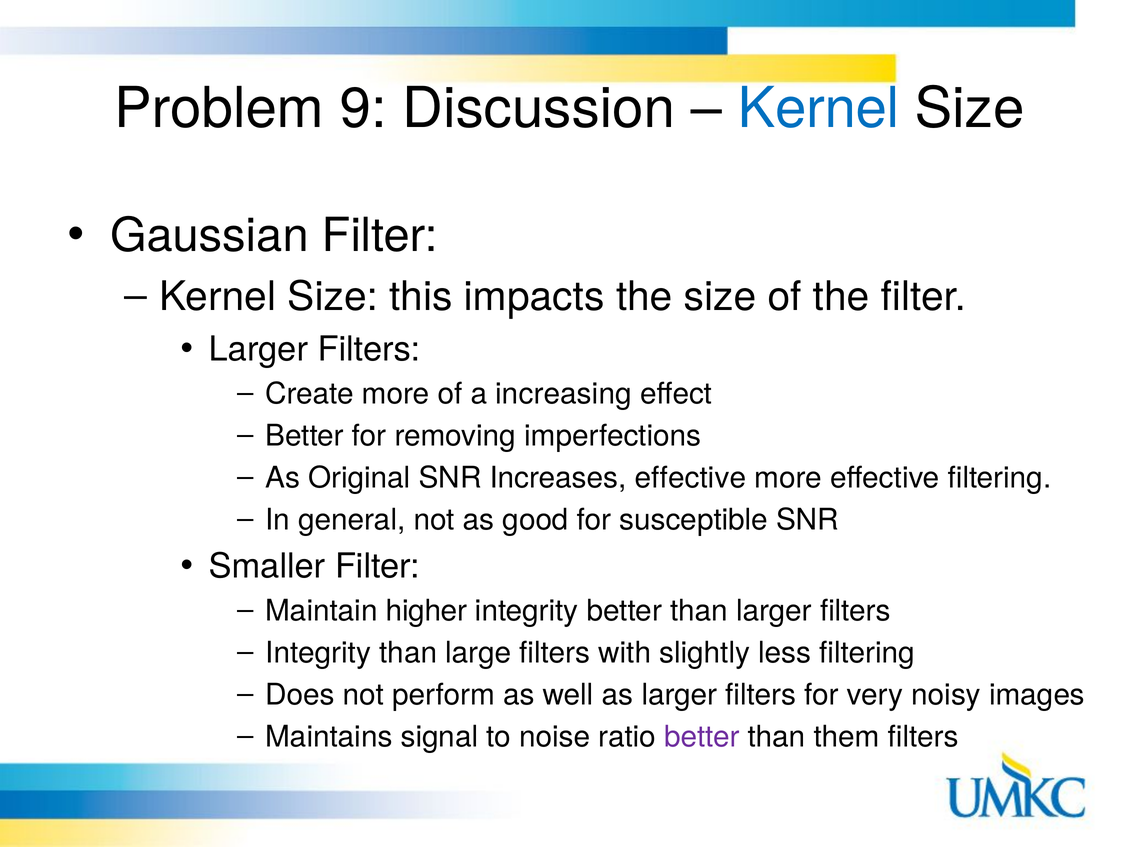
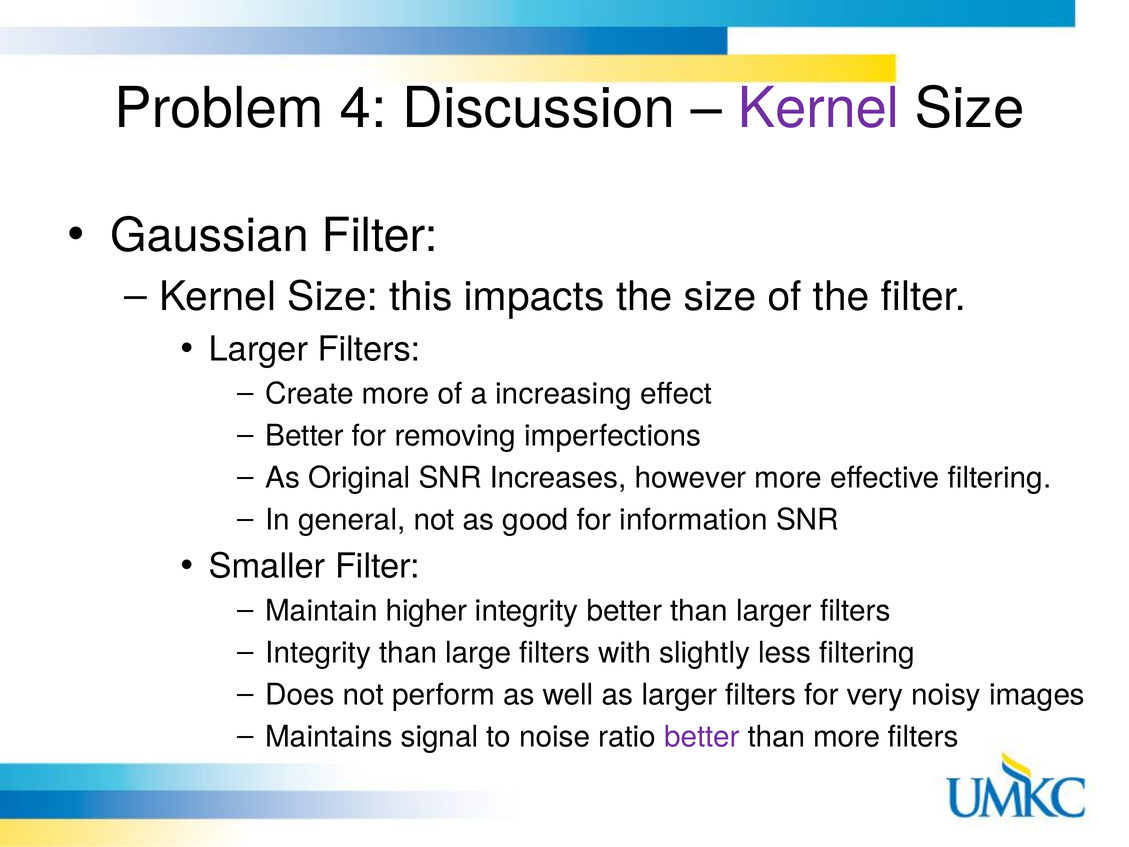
9: 9 -> 4
Kernel at (819, 108) colour: blue -> purple
Increases effective: effective -> however
susceptible: susceptible -> information
than them: them -> more
